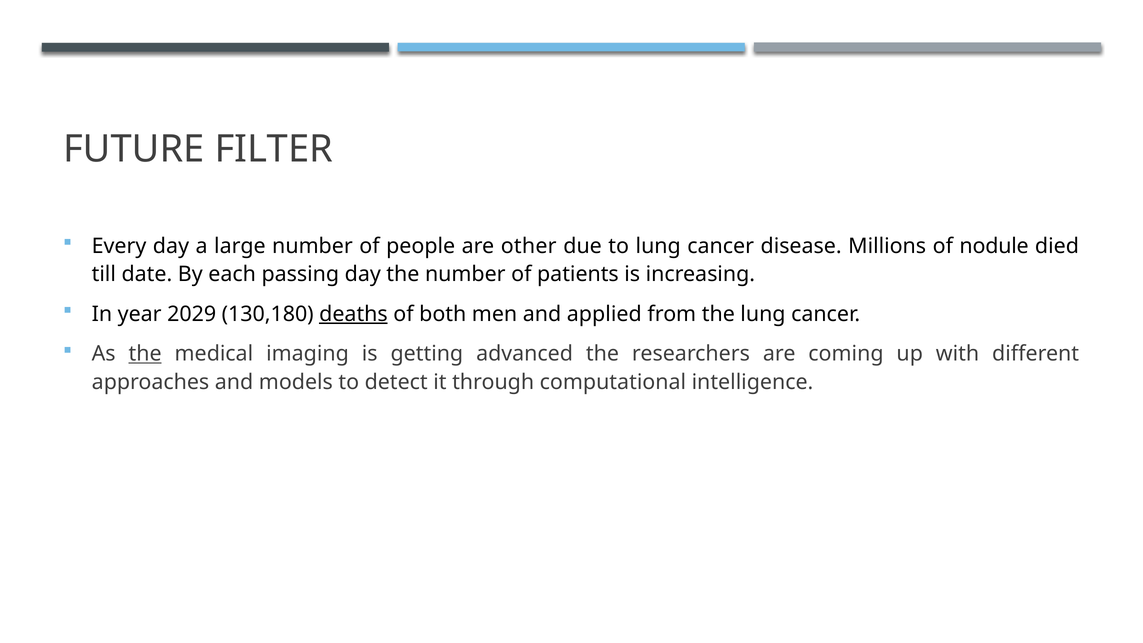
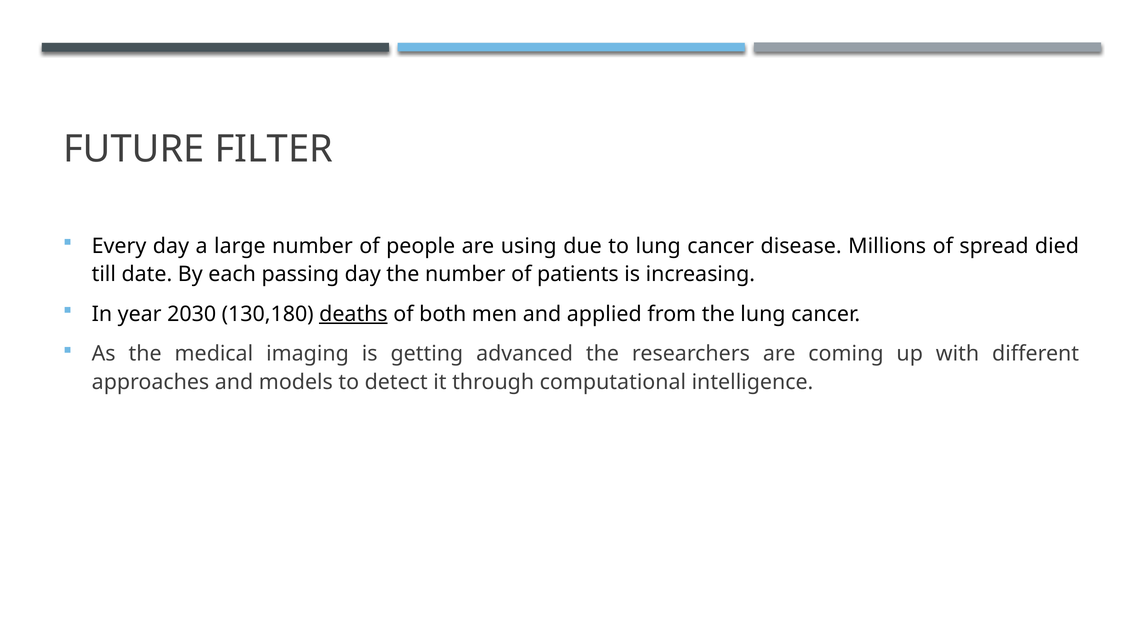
other: other -> using
nodule: nodule -> spread
2029: 2029 -> 2030
the at (145, 354) underline: present -> none
